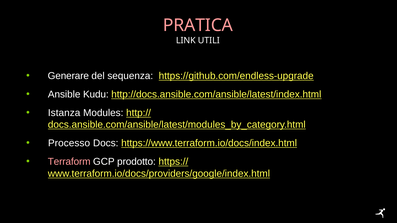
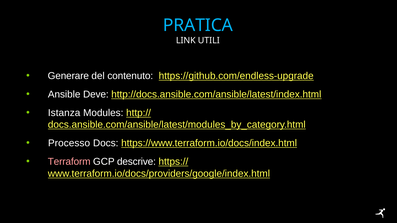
PRATICA colour: pink -> light blue
sequenza: sequenza -> contenuto
Kudu: Kudu -> Deve
prodotto: prodotto -> descrive
